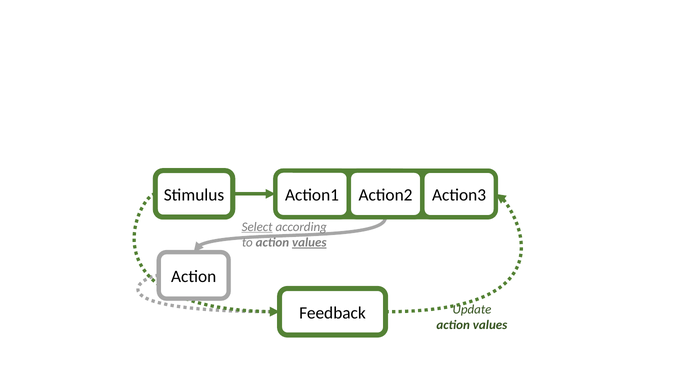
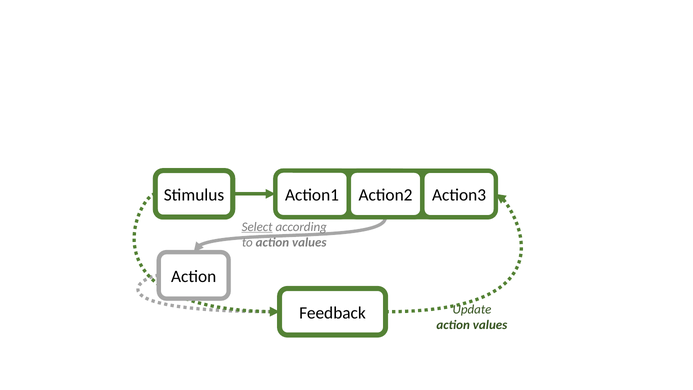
values at (309, 242) underline: present -> none
